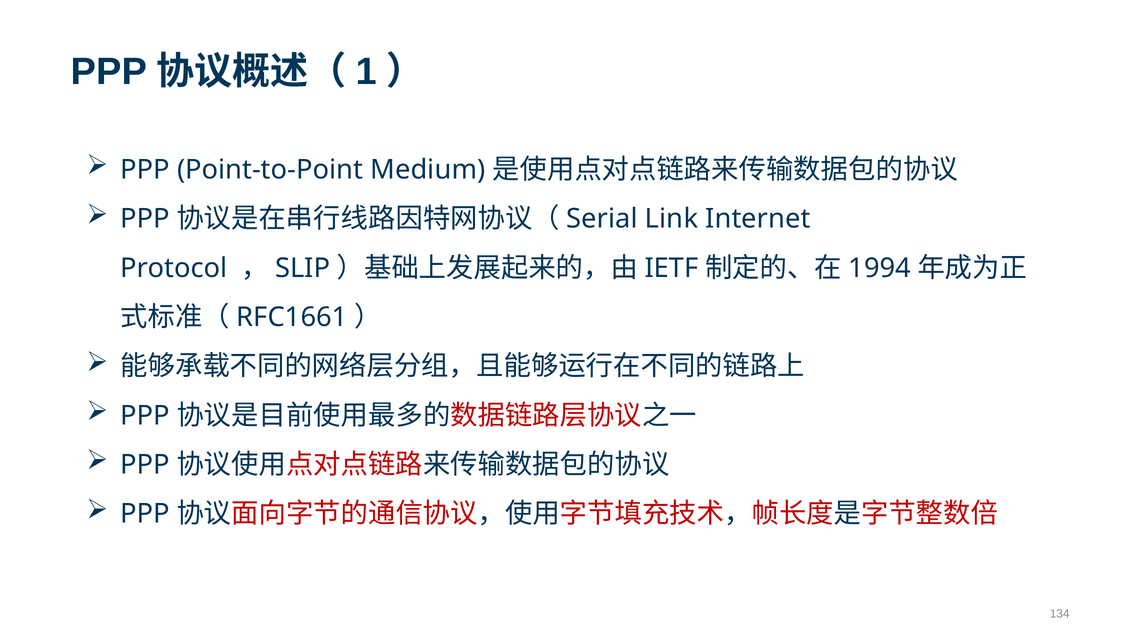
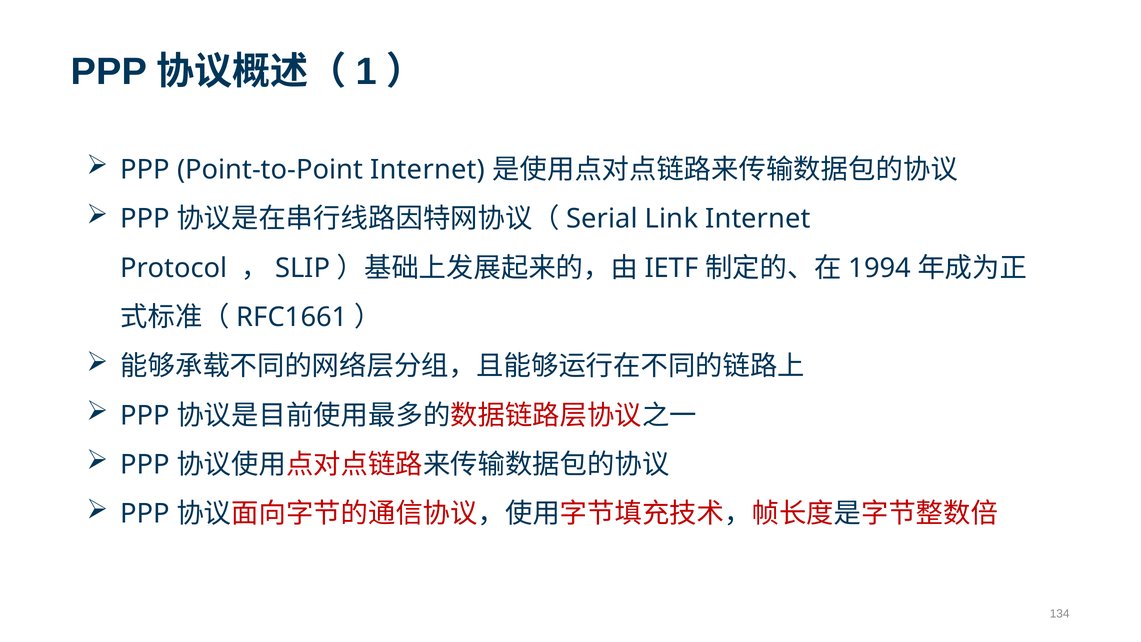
Point-to-Point Medium: Medium -> Internet
